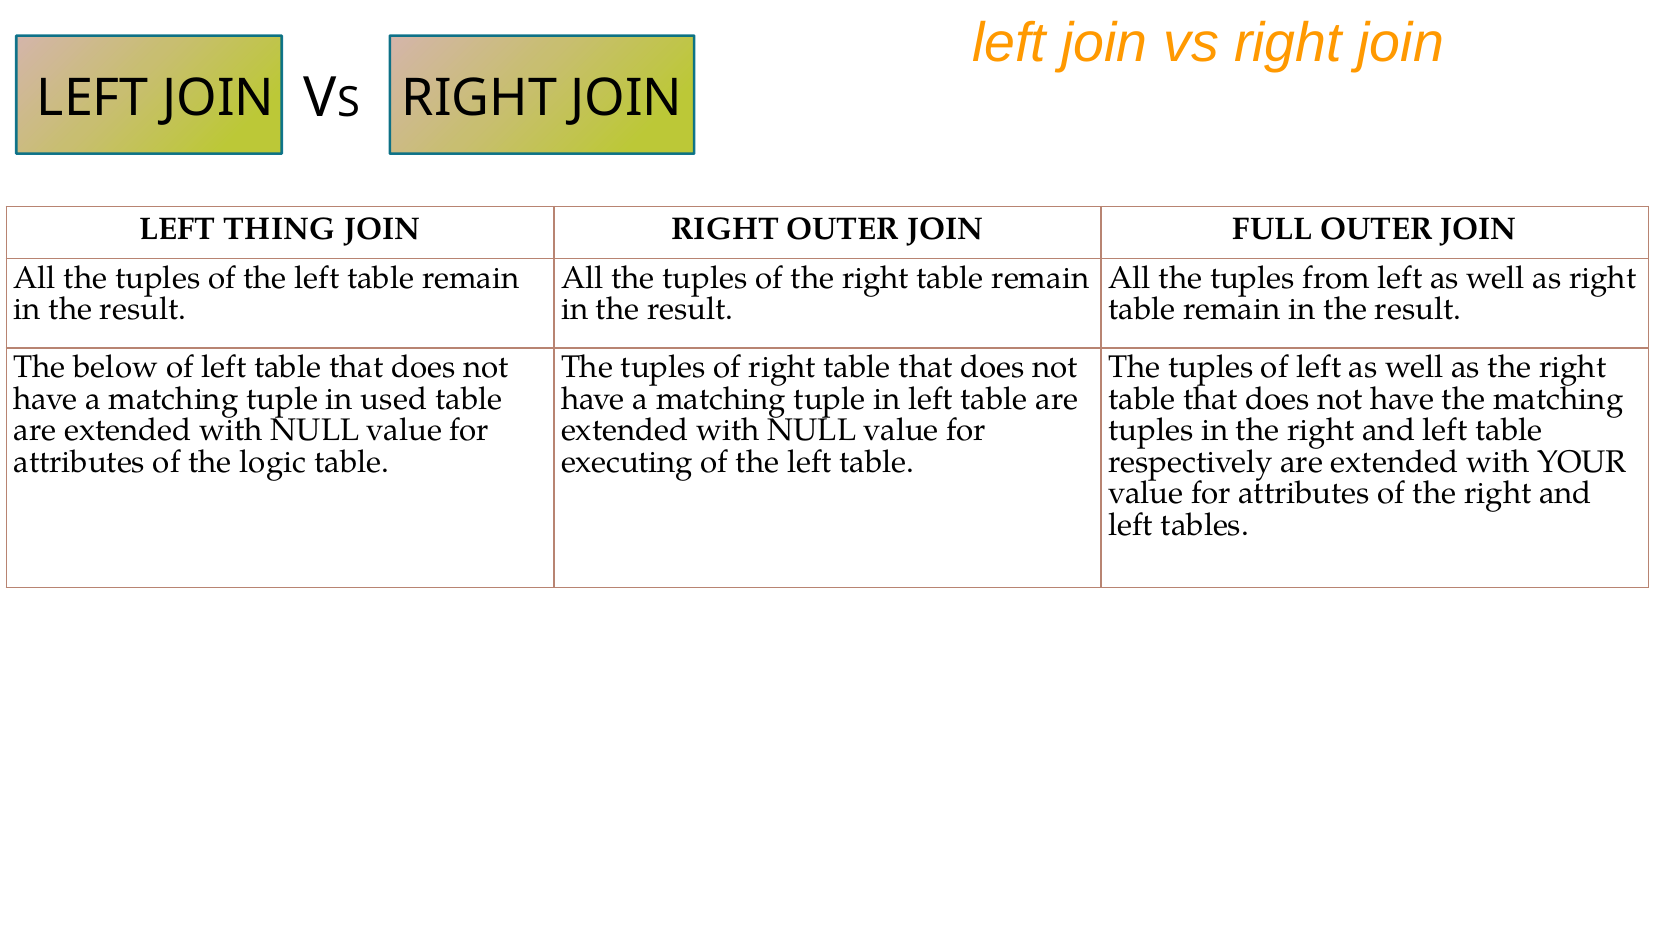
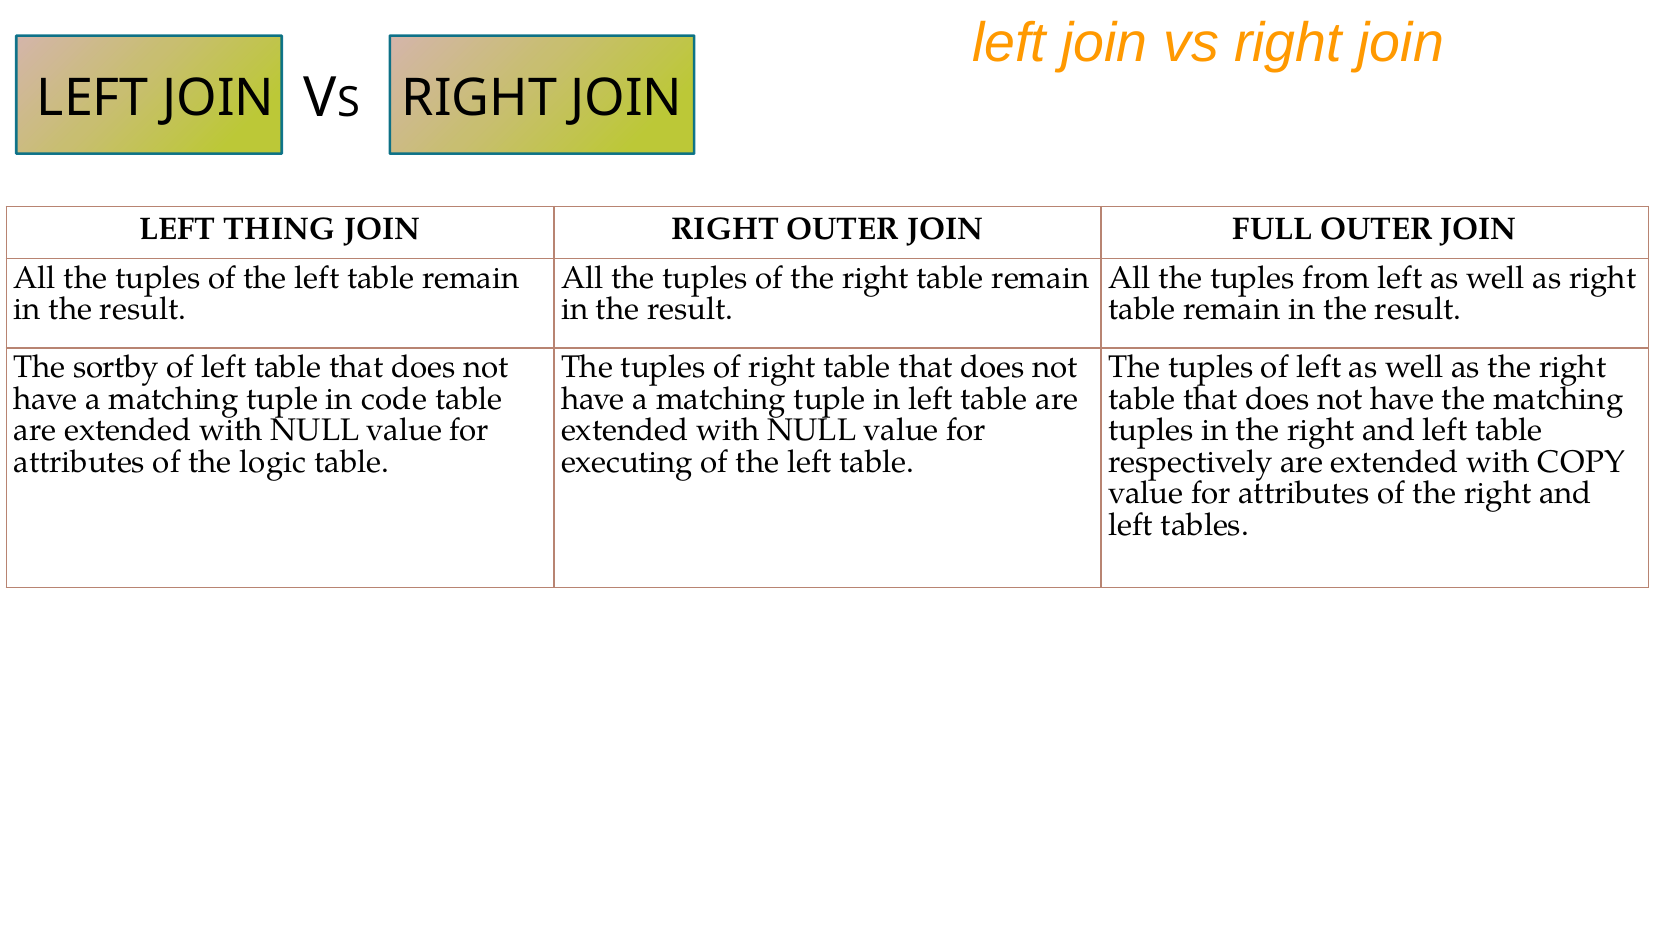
below: below -> sortby
used: used -> code
YOUR: YOUR -> COPY
